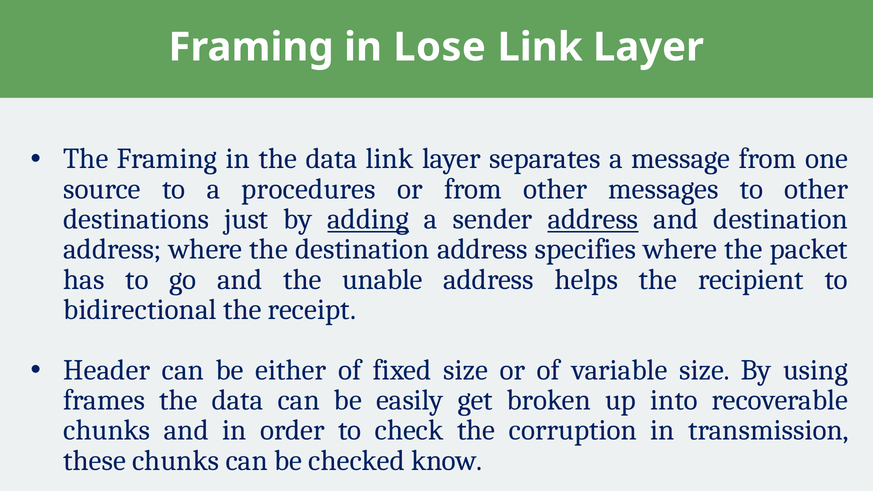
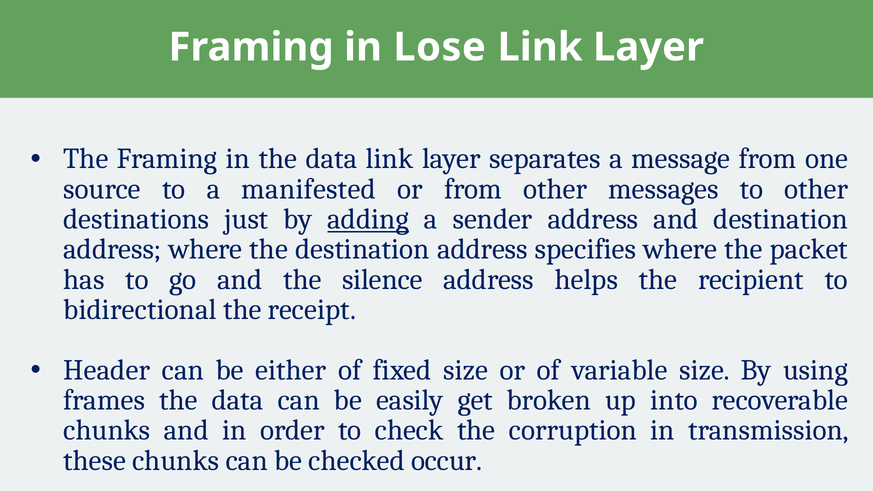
procedures: procedures -> manifested
address at (593, 219) underline: present -> none
unable: unable -> silence
know: know -> occur
